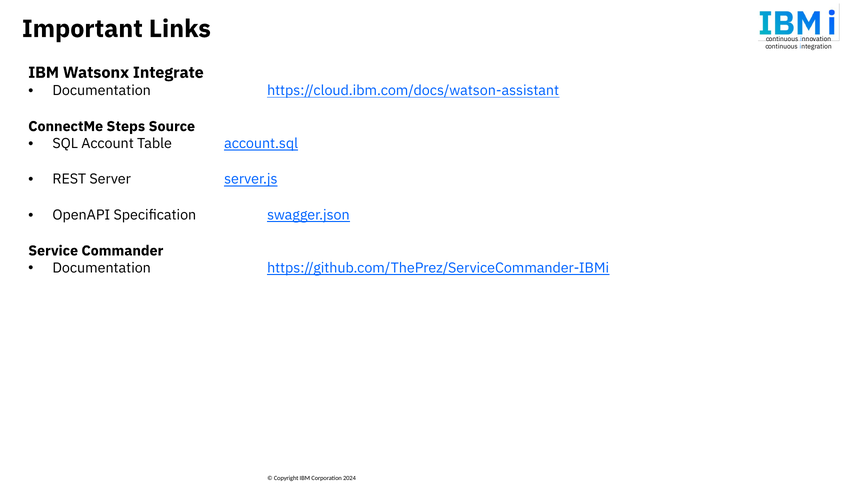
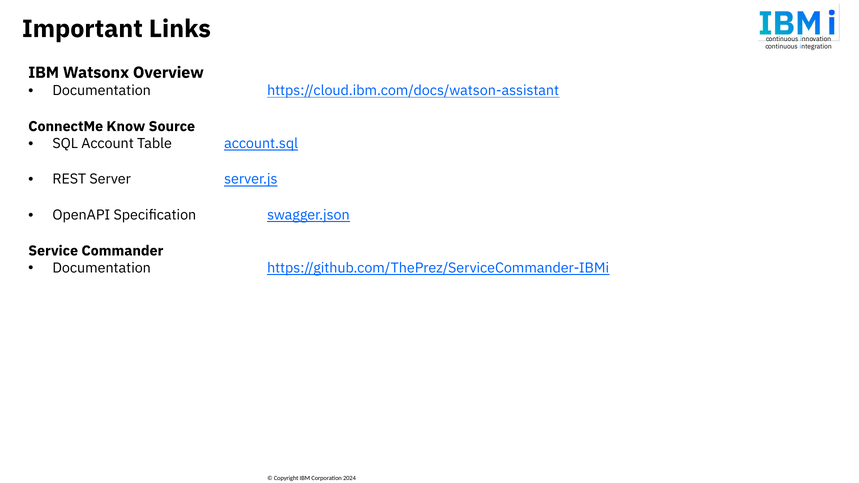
Integrate: Integrate -> Overview
Steps: Steps -> Know
